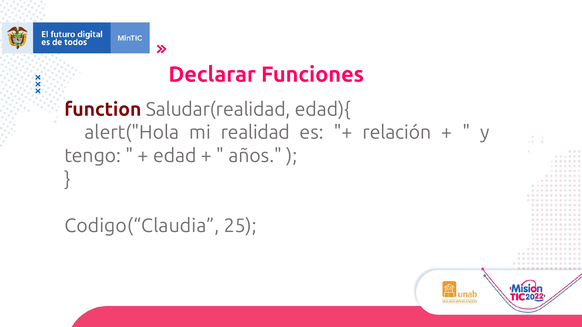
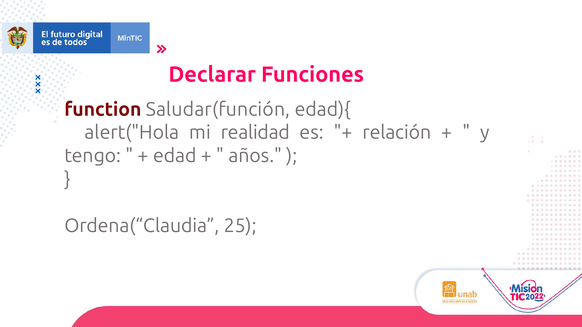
Saludar(realidad: Saludar(realidad -> Saludar(función
Codigo(“Claudia: Codigo(“Claudia -> Ordena(“Claudia
